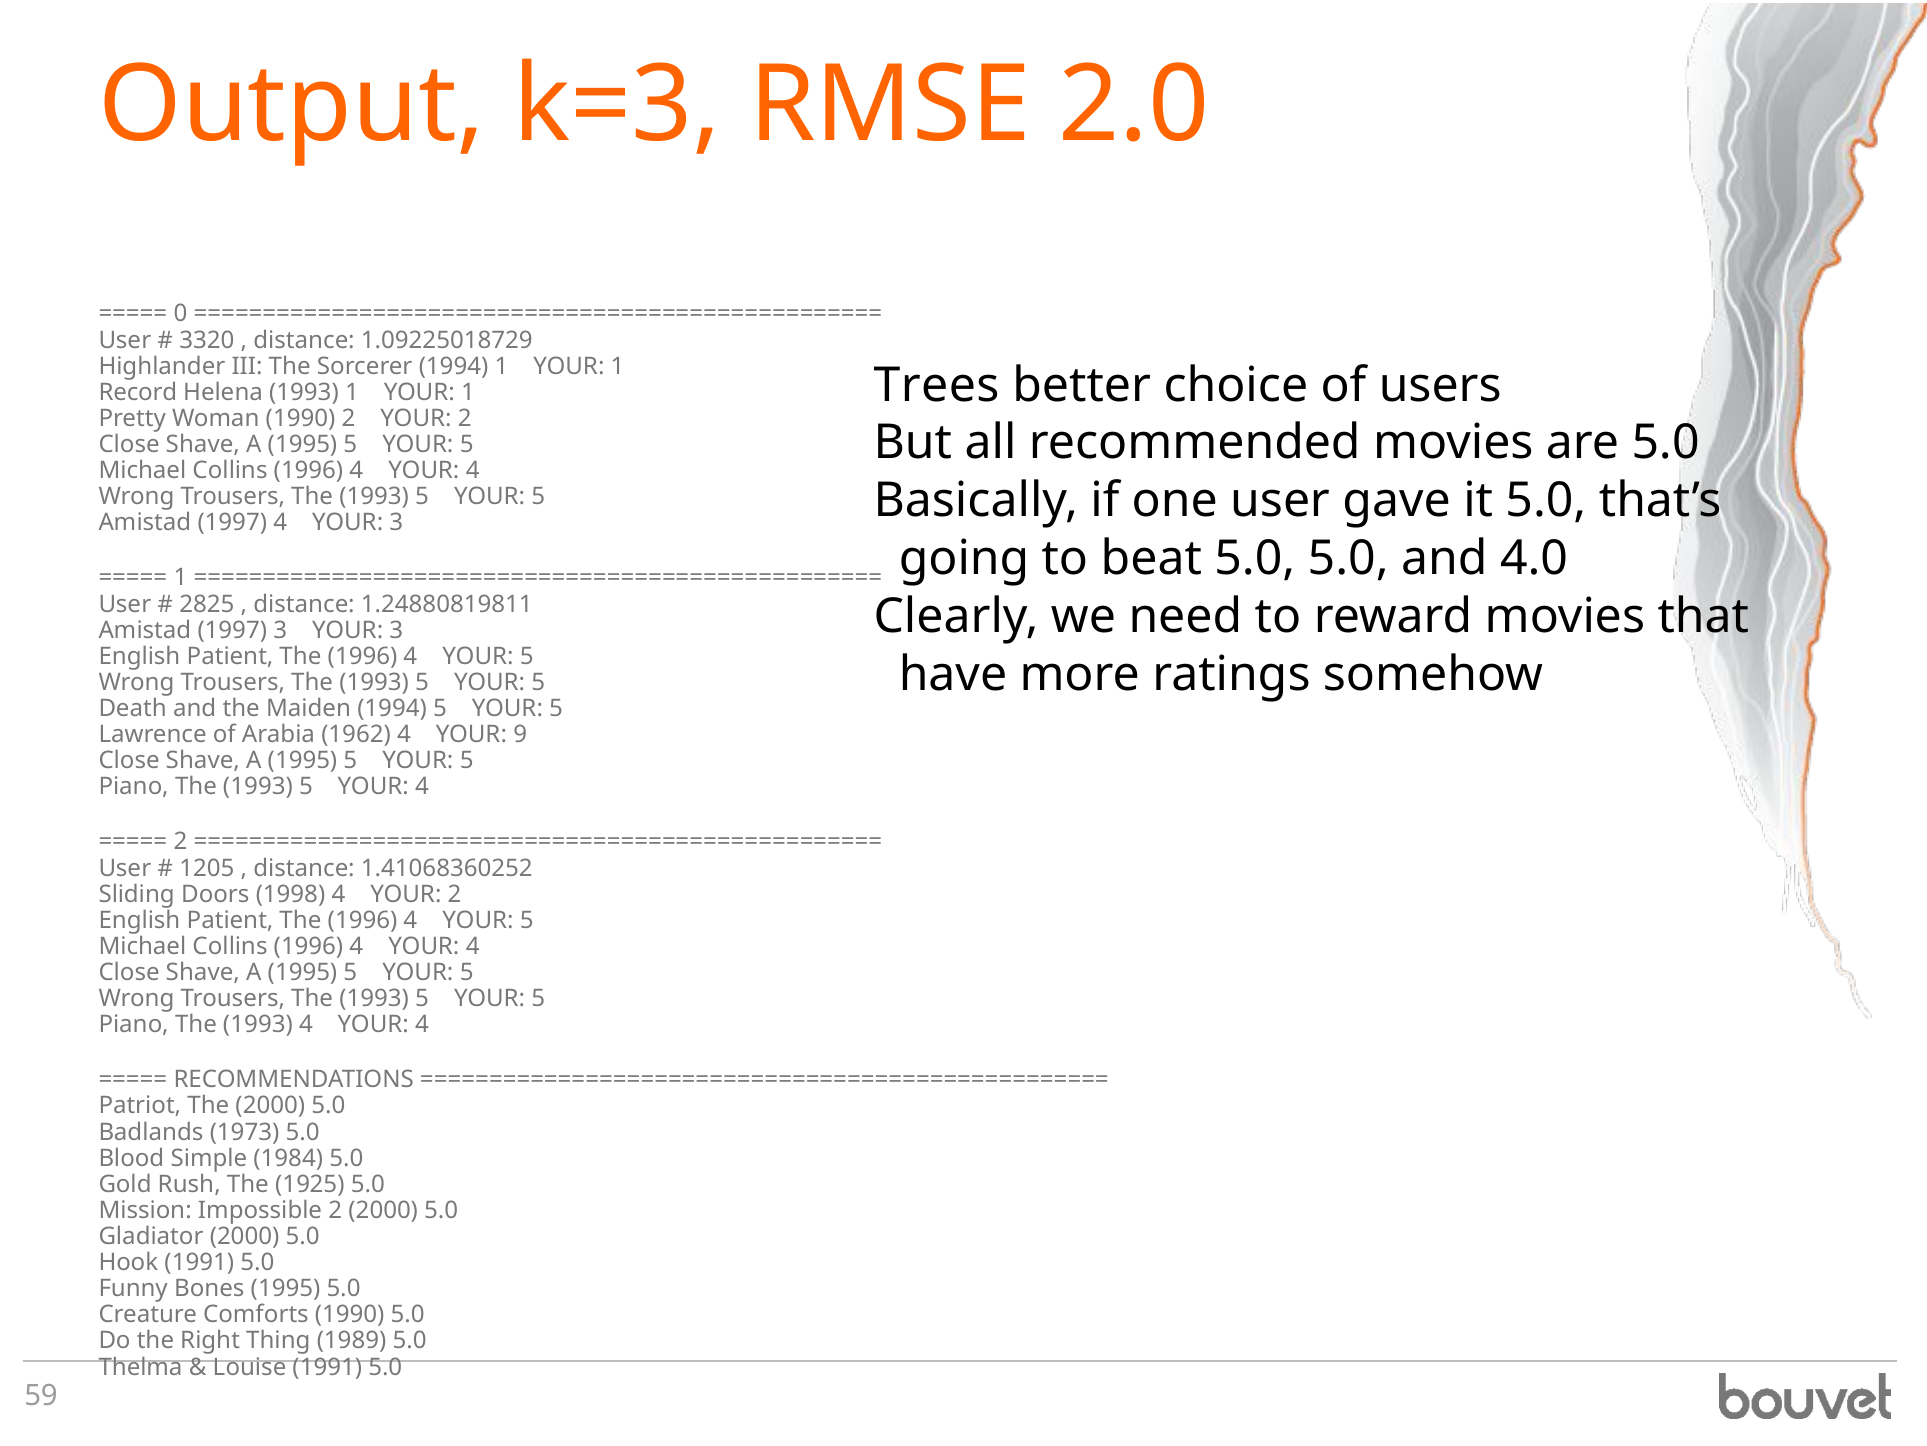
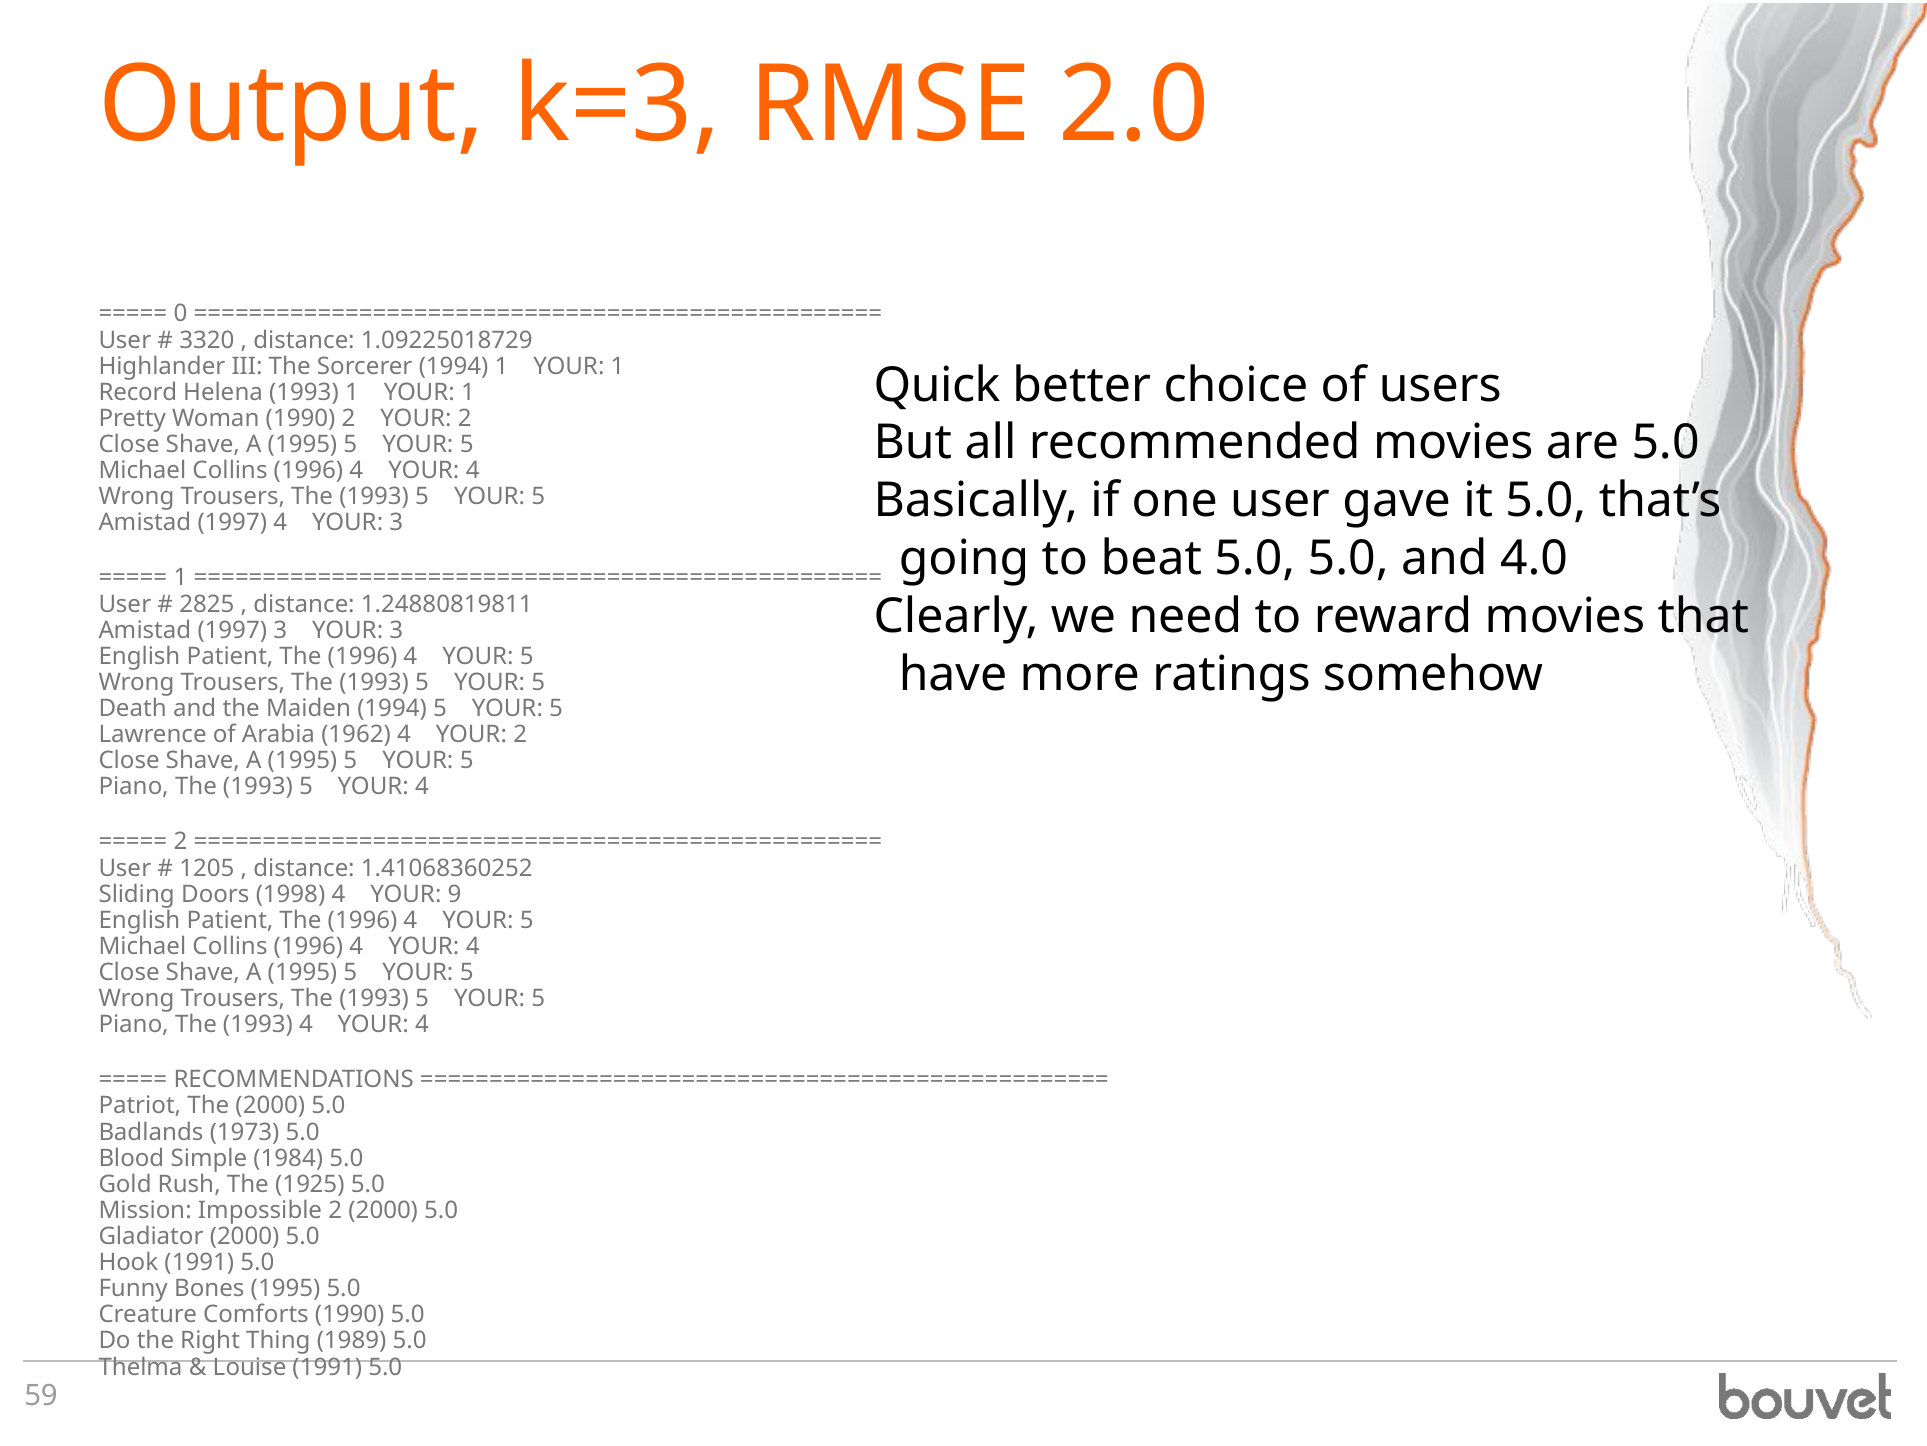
Trees: Trees -> Quick
4 YOUR 9: 9 -> 2
4 YOUR 2: 2 -> 9
